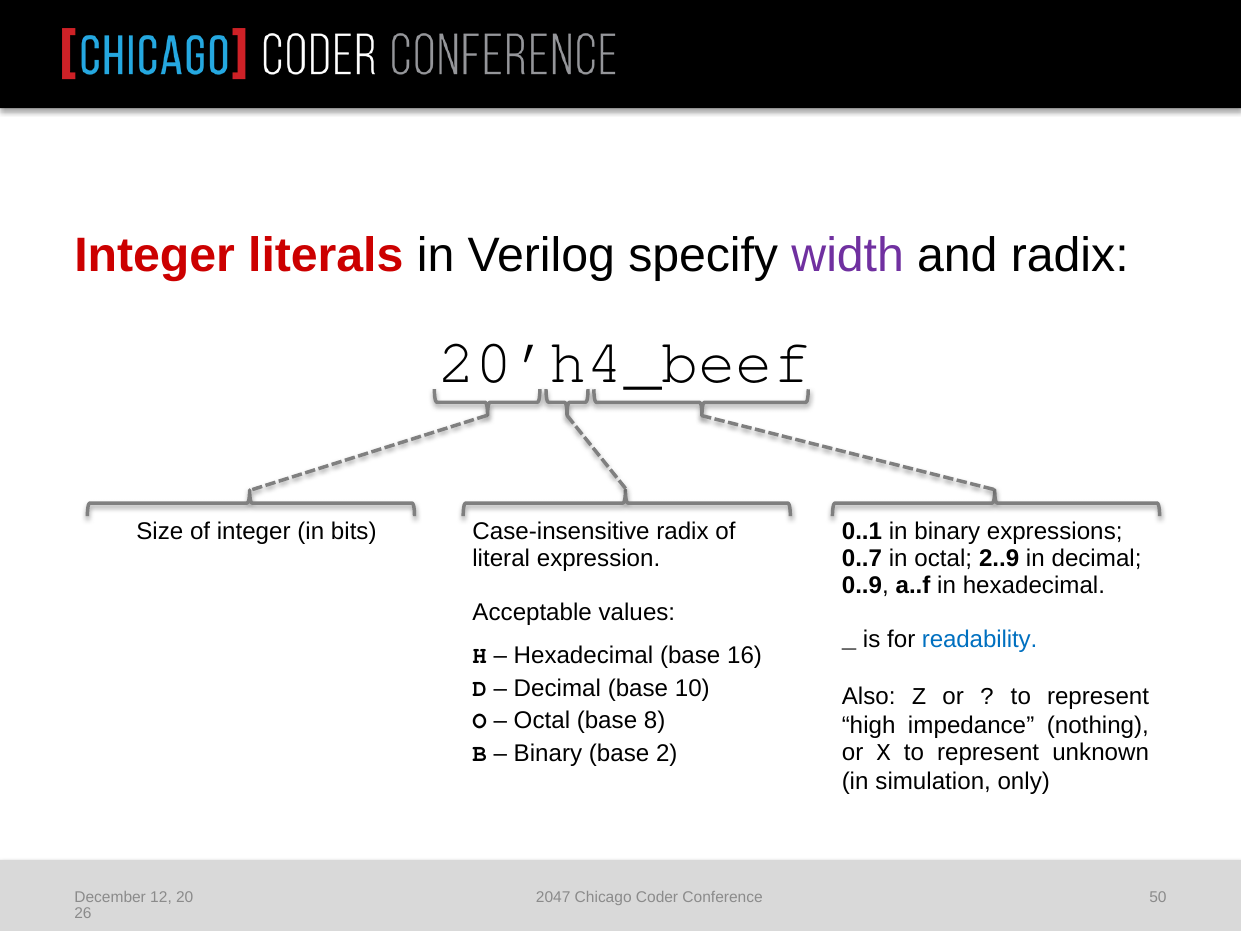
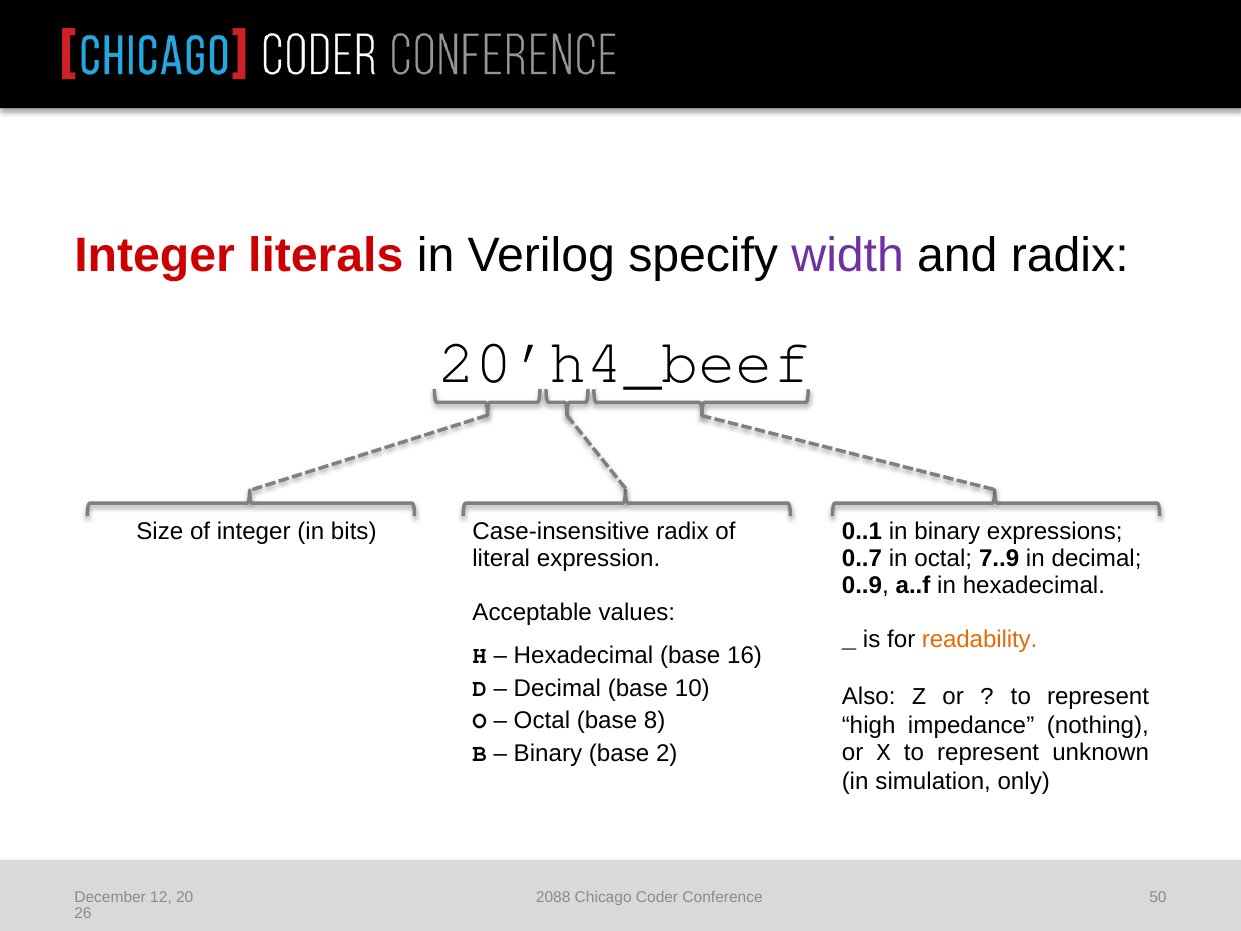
2..9: 2..9 -> 7..9
readability colour: blue -> orange
2047: 2047 -> 2088
